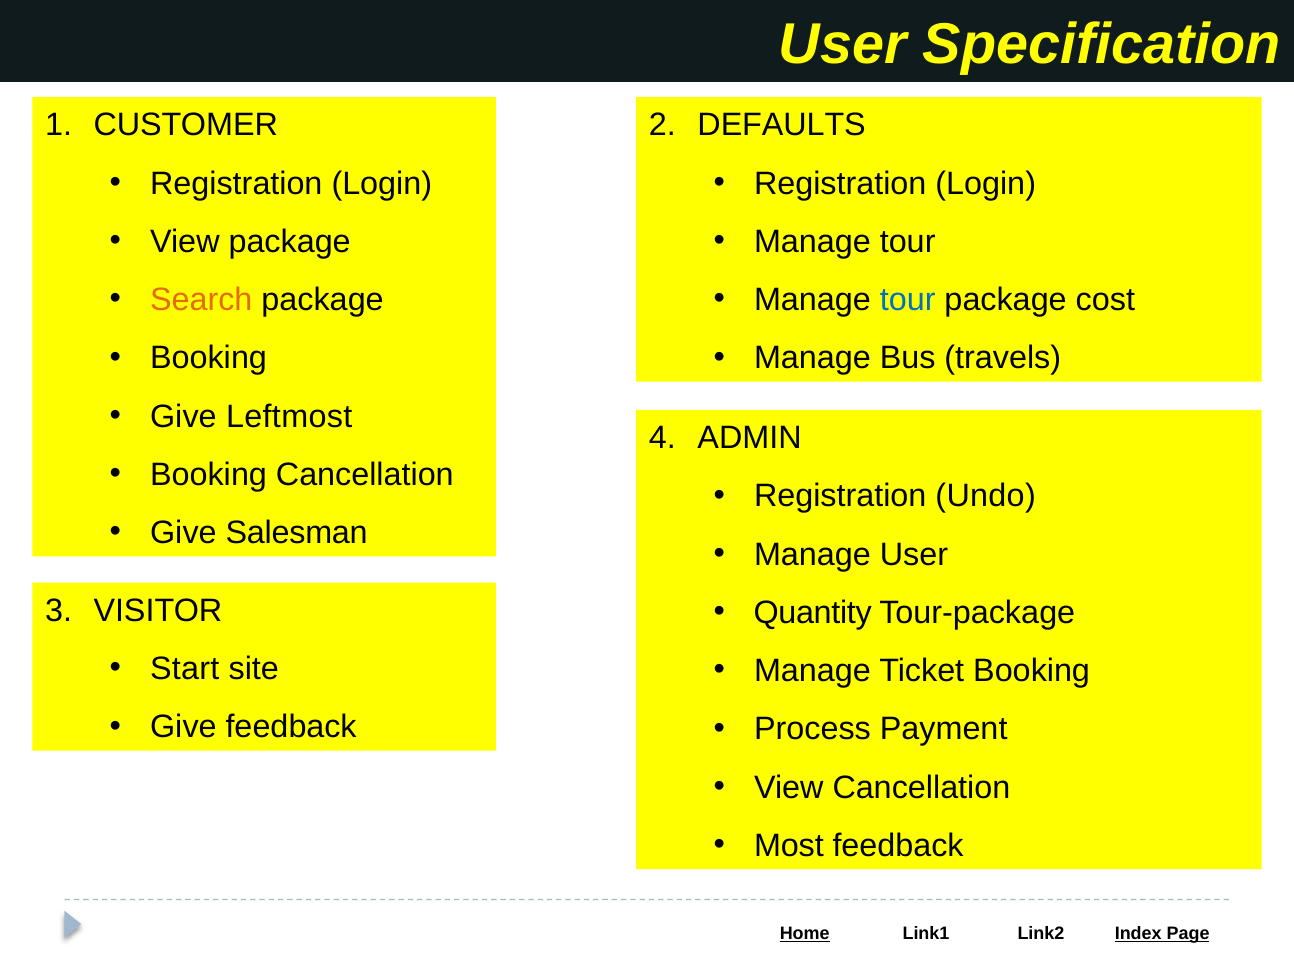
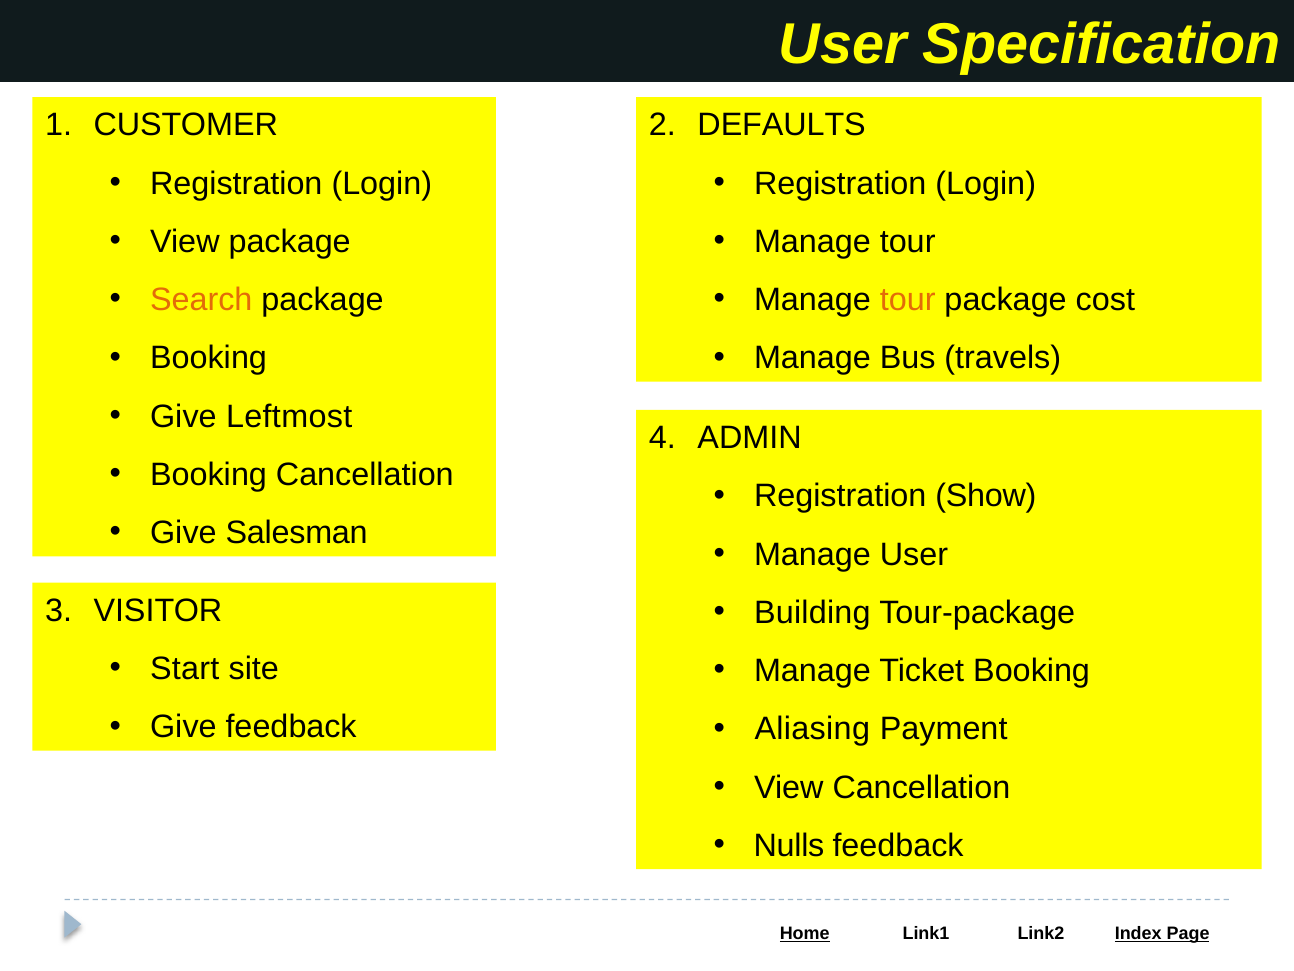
tour at (908, 300) colour: blue -> orange
Undo: Undo -> Show
Quantity: Quantity -> Building
Process: Process -> Aliasing
Most: Most -> Nulls
